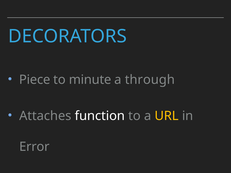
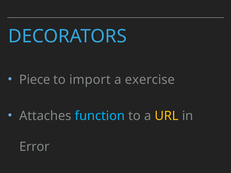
minute: minute -> import
through: through -> exercise
function colour: white -> light blue
